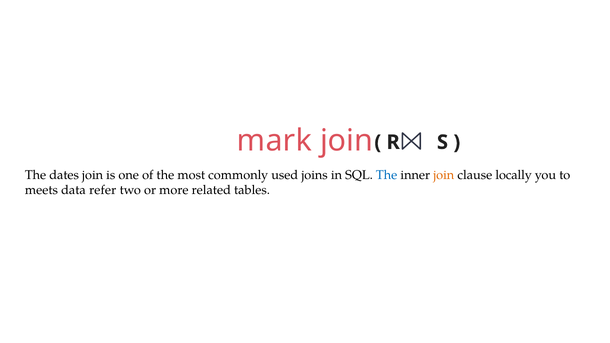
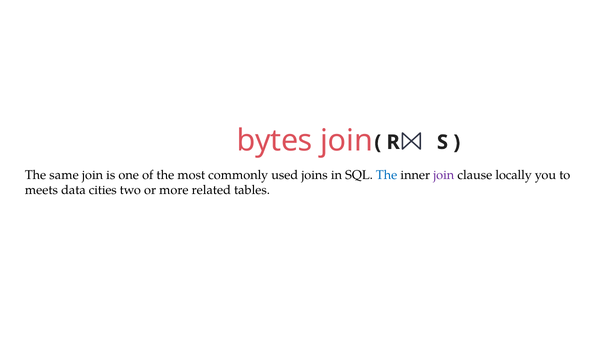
mark: mark -> bytes
dates: dates -> same
join at (444, 175) colour: orange -> purple
refer: refer -> cities
